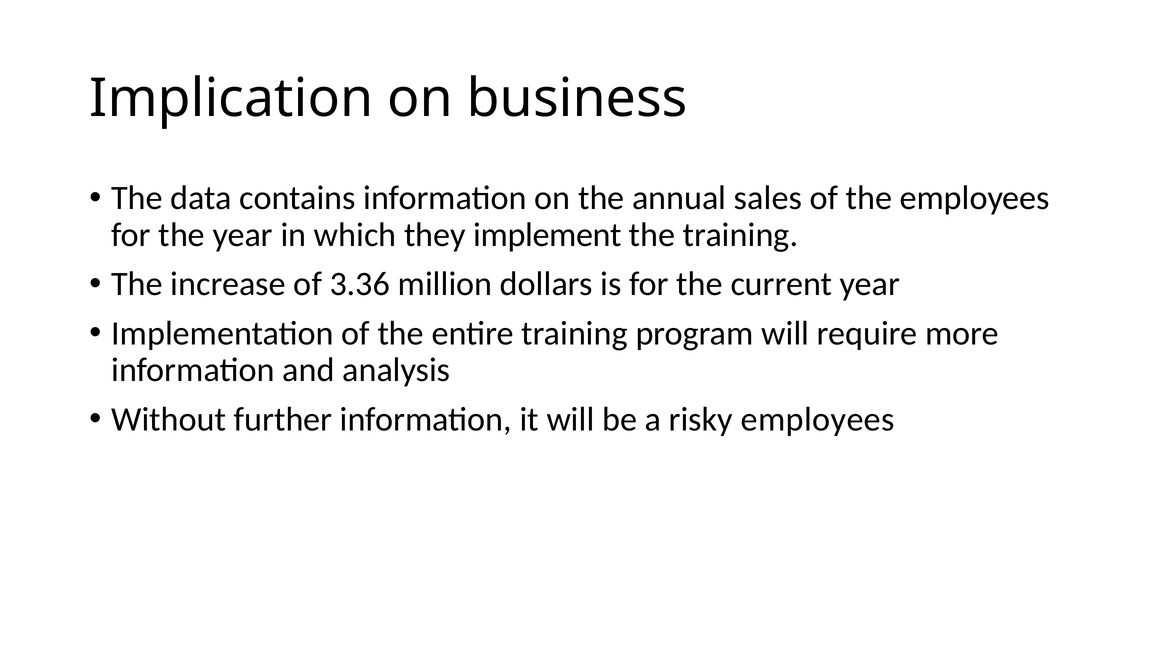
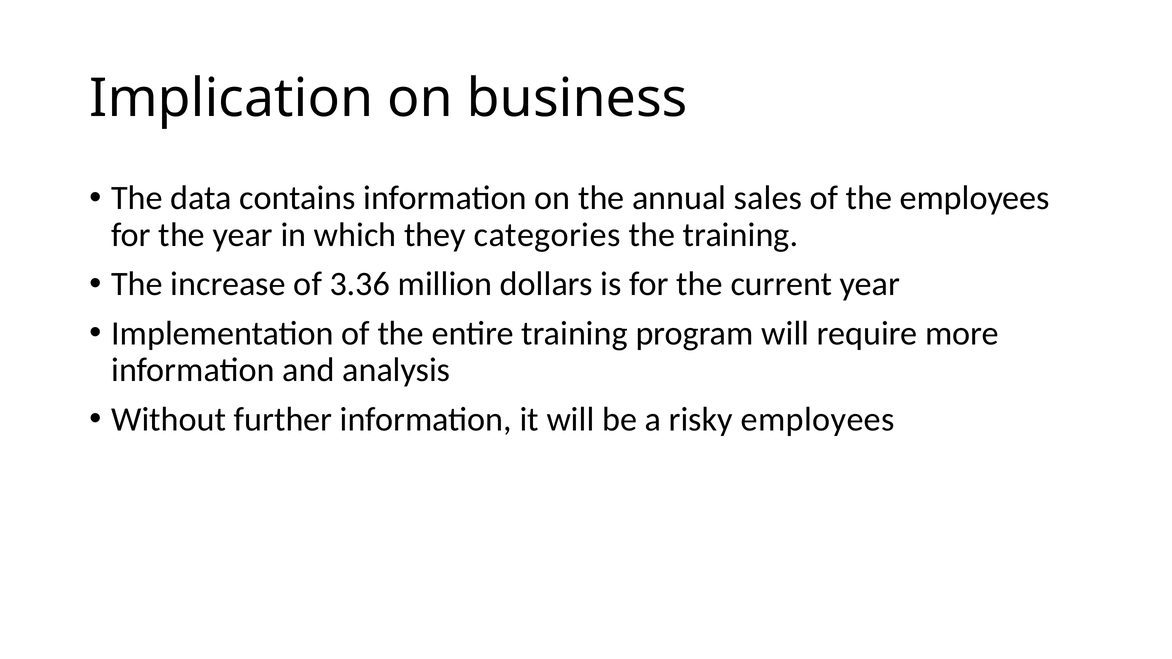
implement: implement -> categories
